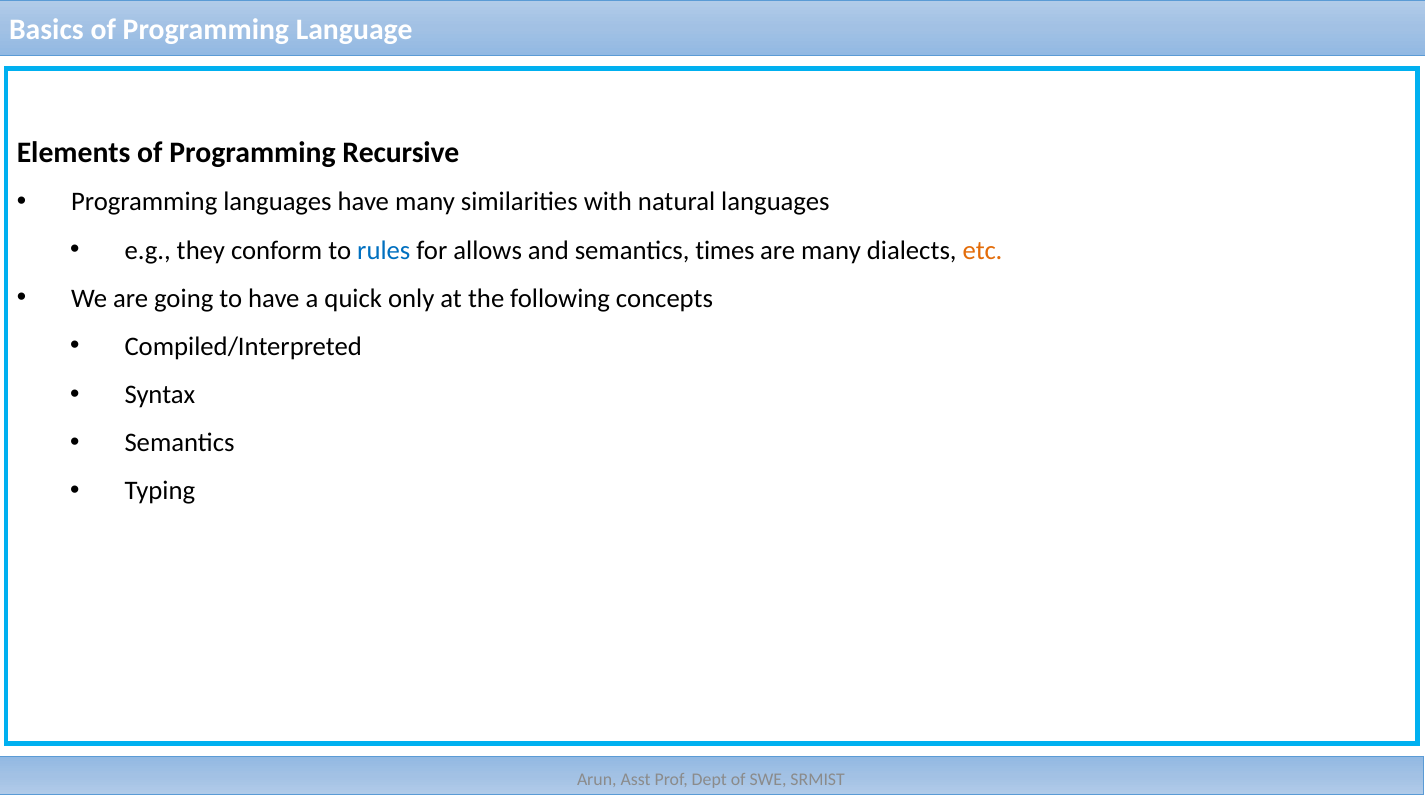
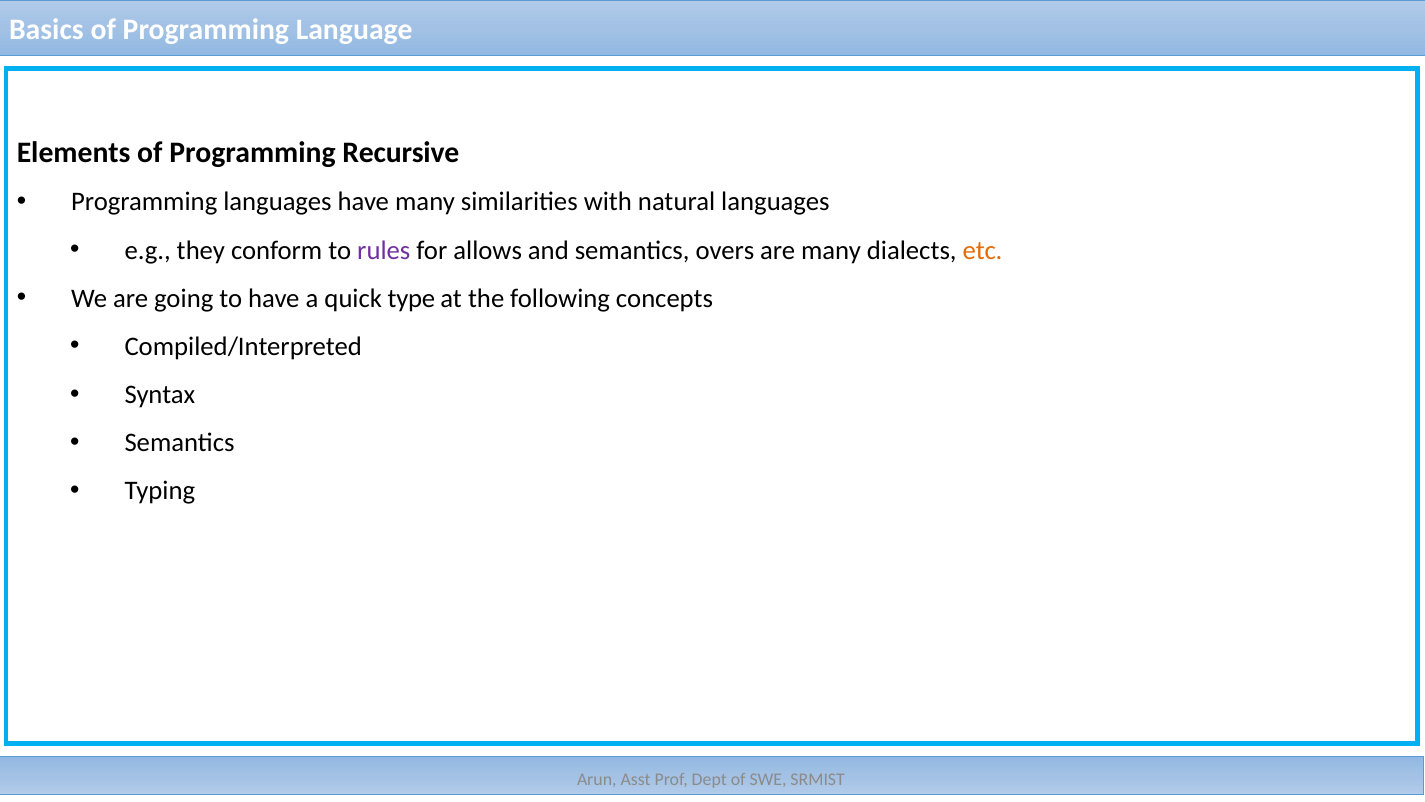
rules colour: blue -> purple
times: times -> overs
only: only -> type
